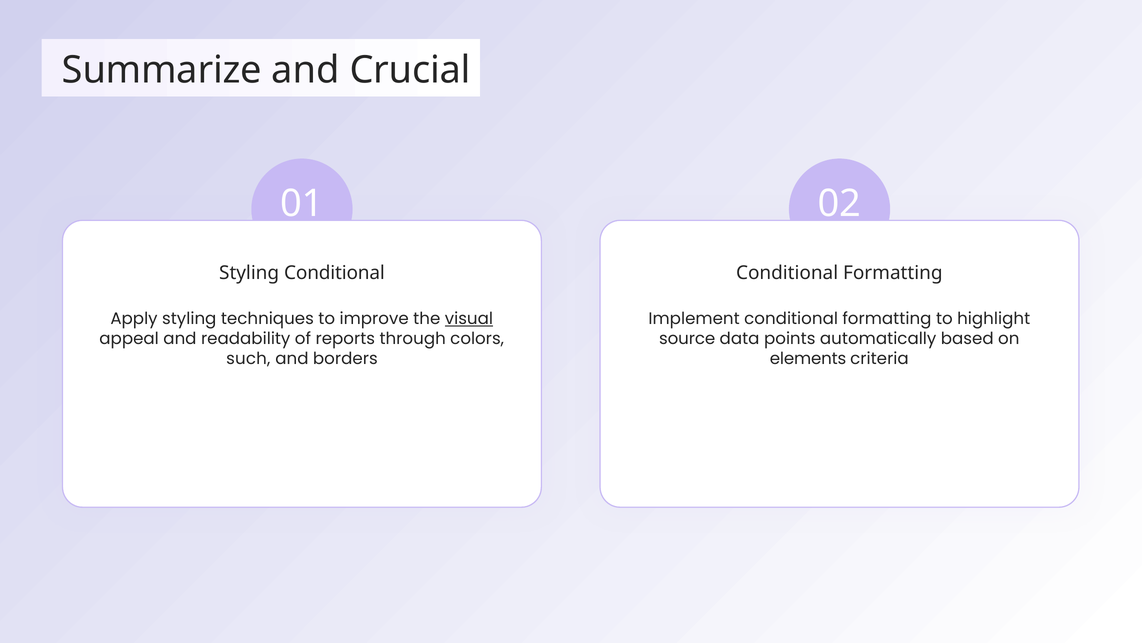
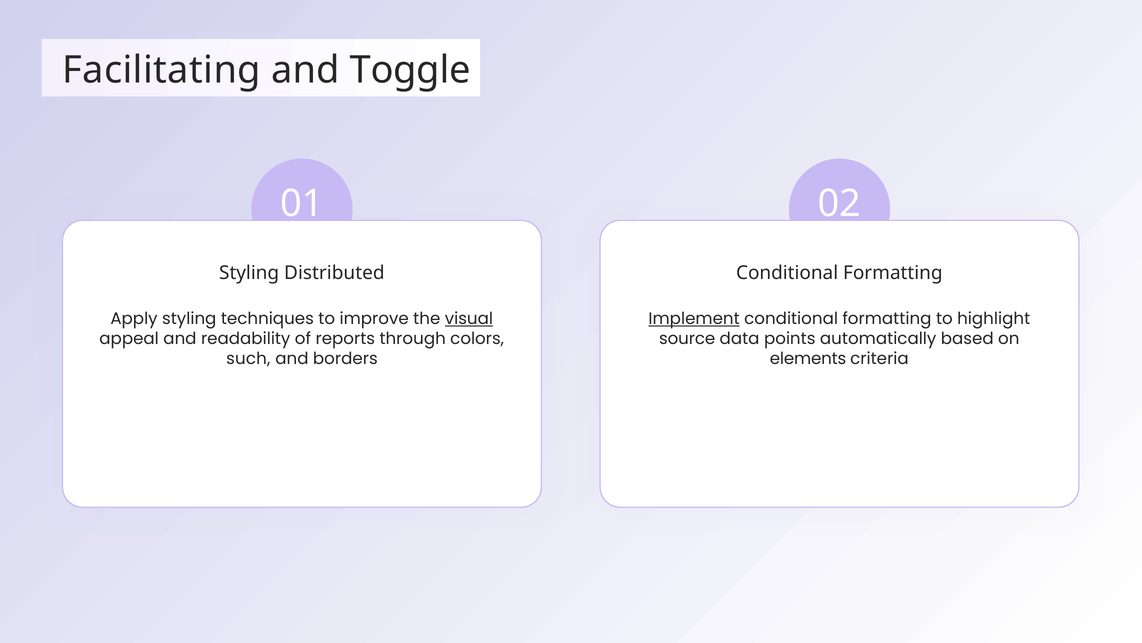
Summarize: Summarize -> Facilitating
Crucial: Crucial -> Toggle
Styling Conditional: Conditional -> Distributed
Implement underline: none -> present
